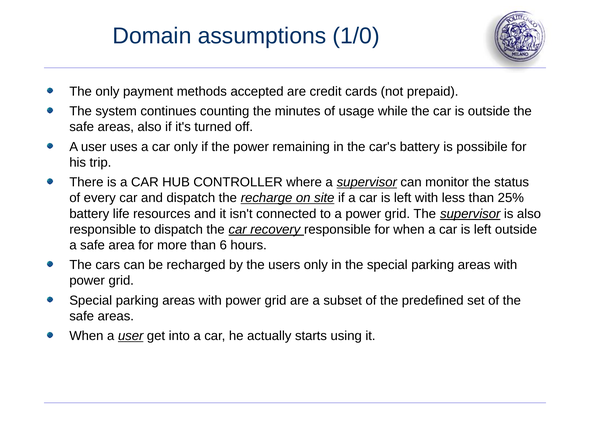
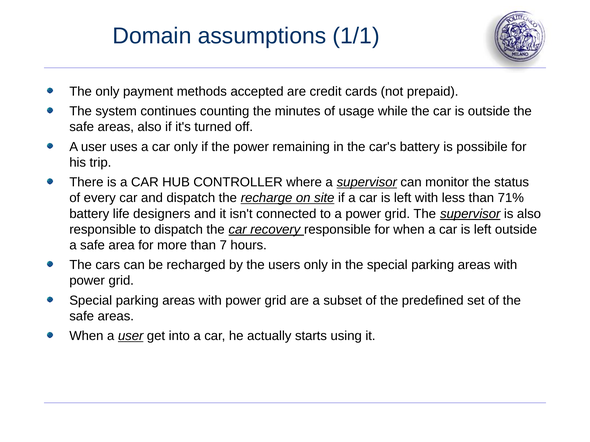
1/0: 1/0 -> 1/1
25%: 25% -> 71%
resources: resources -> designers
6: 6 -> 7
